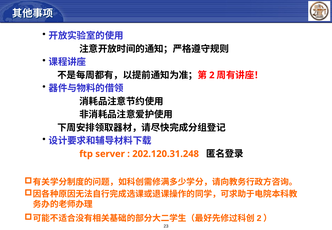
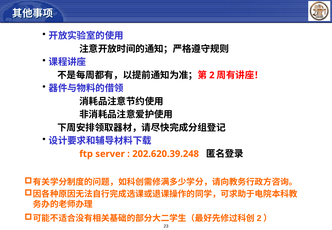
202.120.31.248: 202.120.31.248 -> 202.620.39.248
